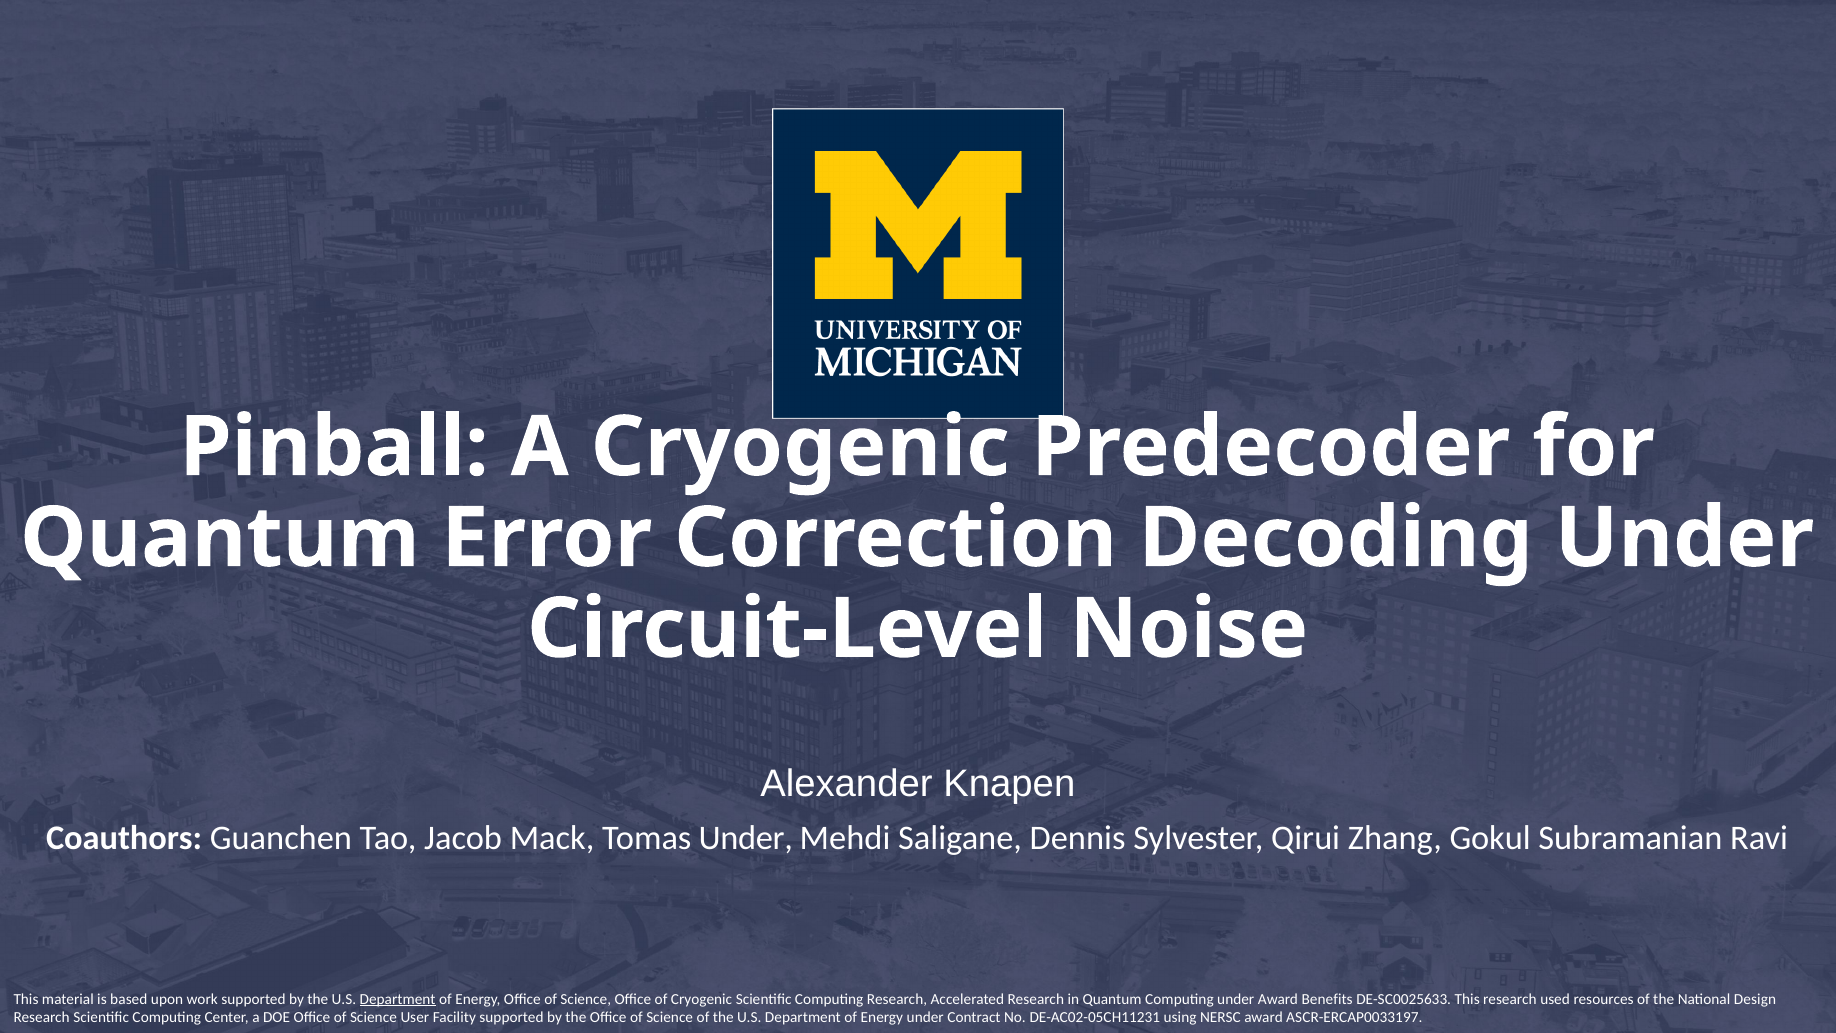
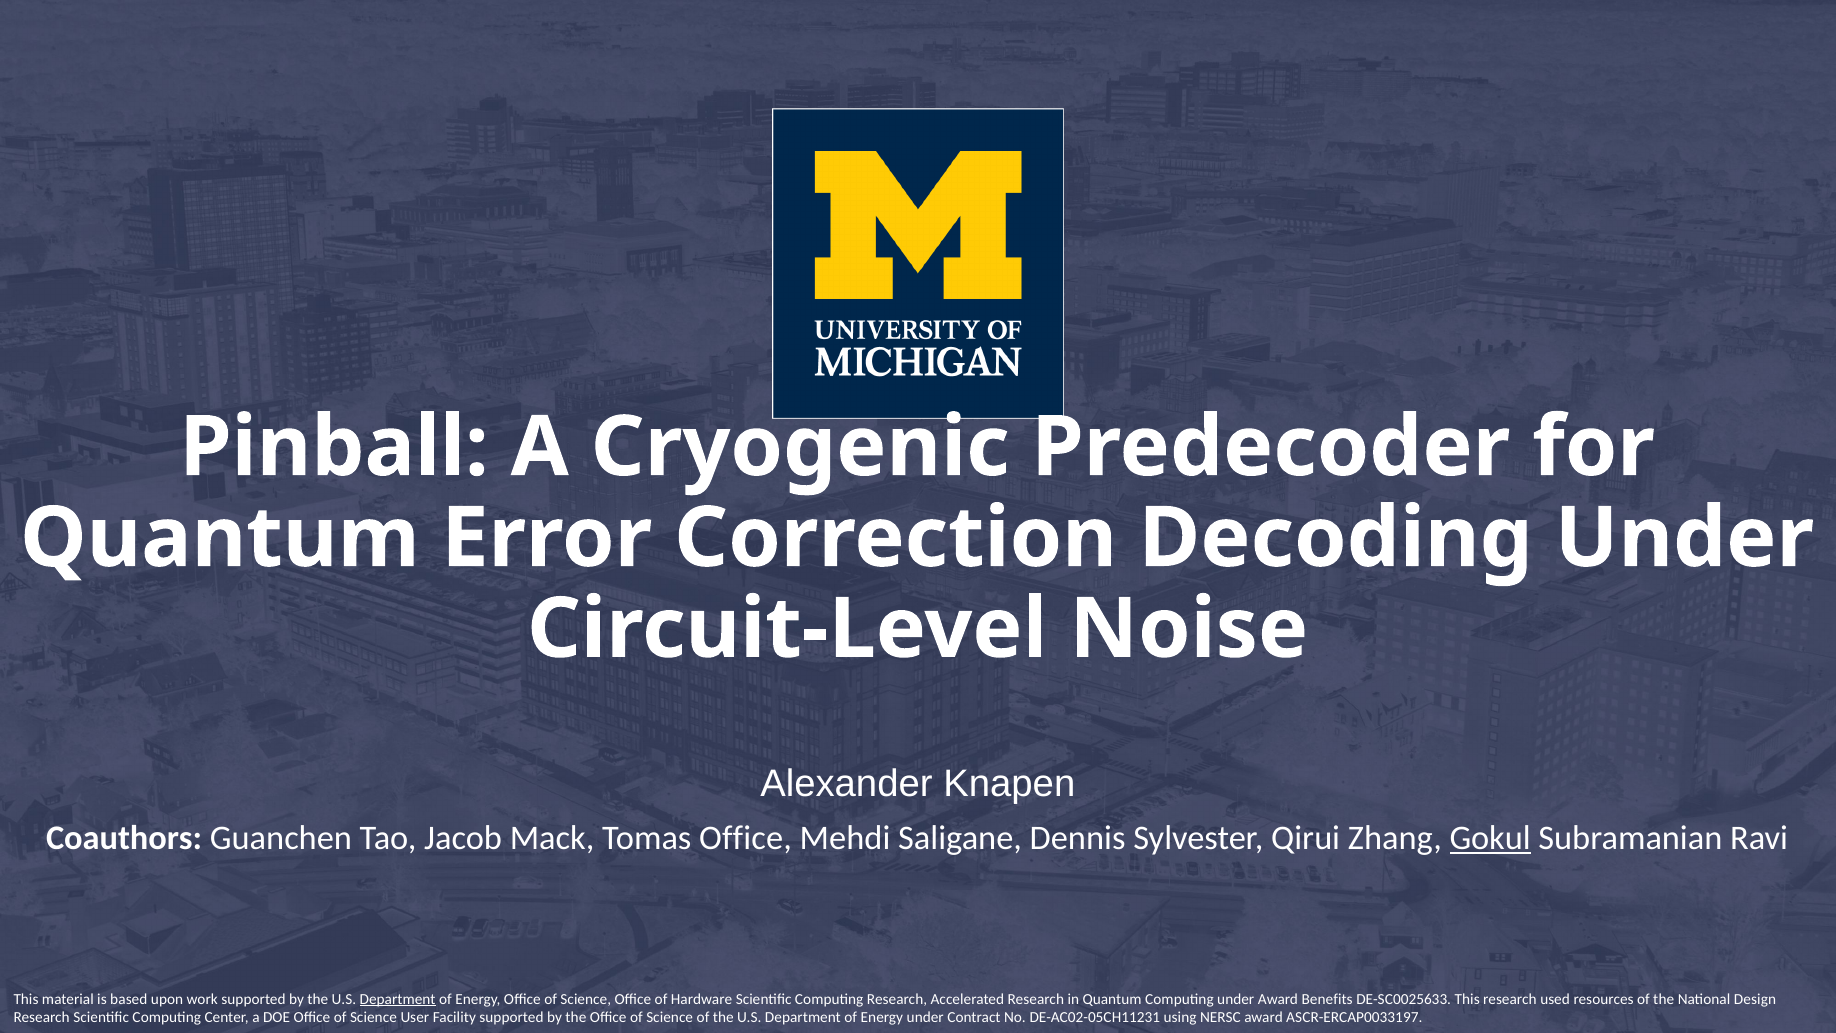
Tomas Under: Under -> Office
Gokul underline: none -> present
of Cryogenic: Cryogenic -> Hardware
